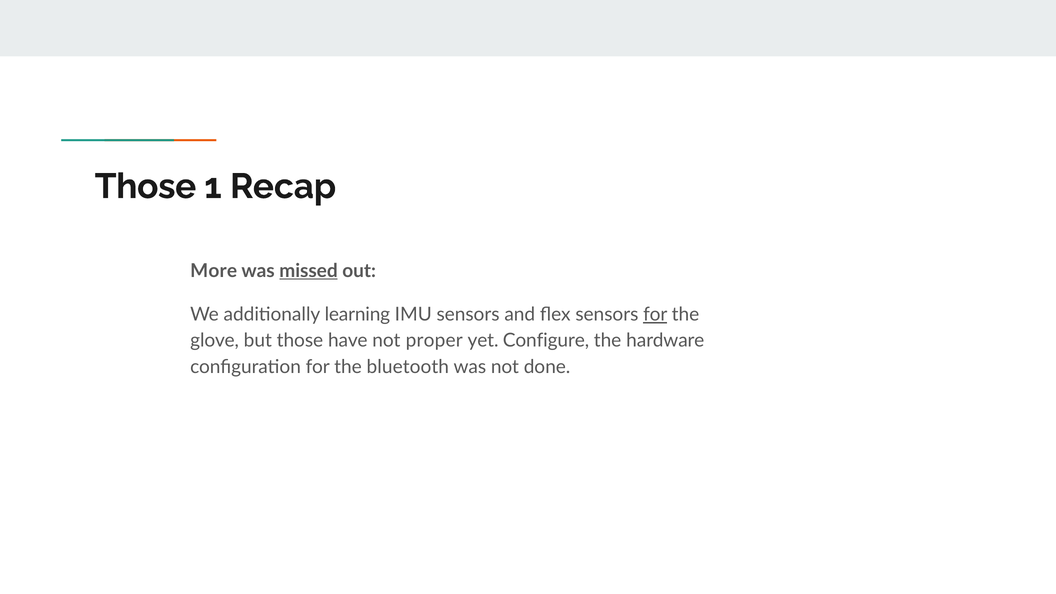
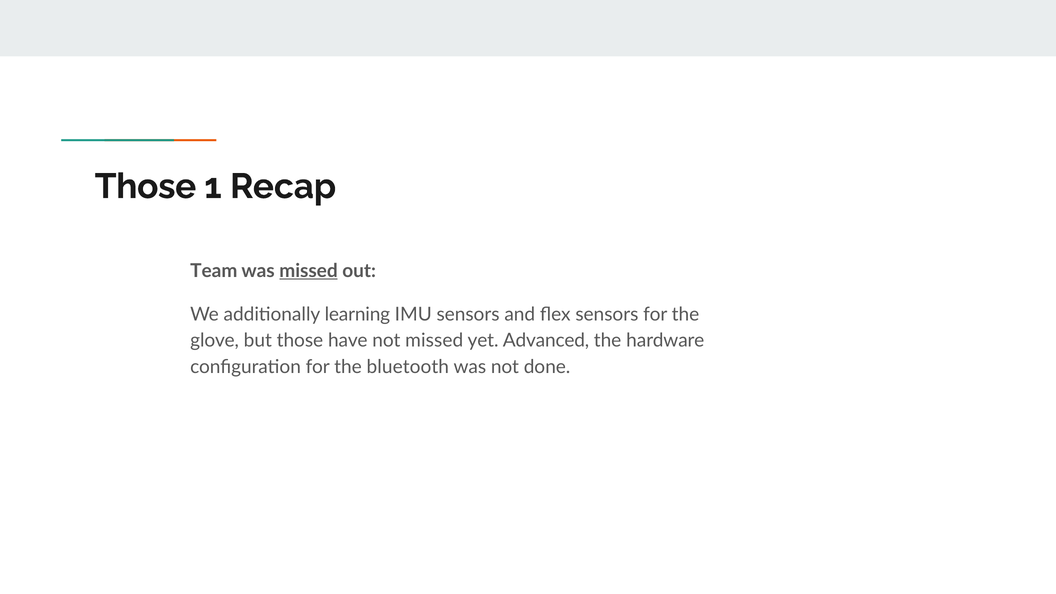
More: More -> Team
for at (655, 314) underline: present -> none
not proper: proper -> missed
Configure: Configure -> Advanced
